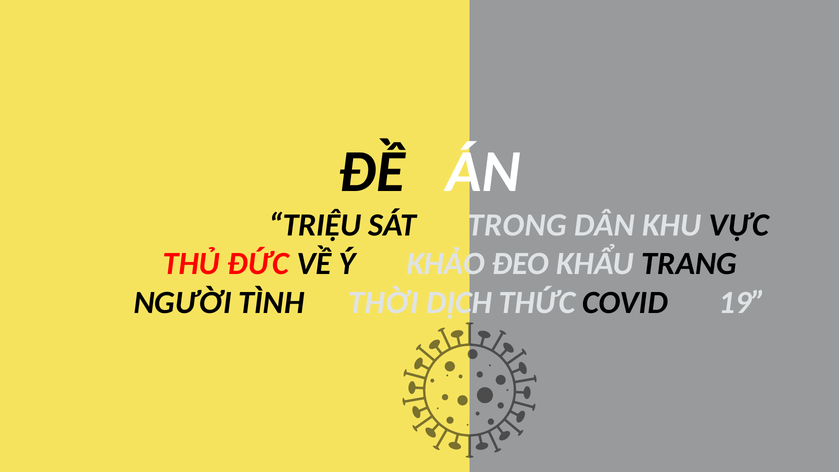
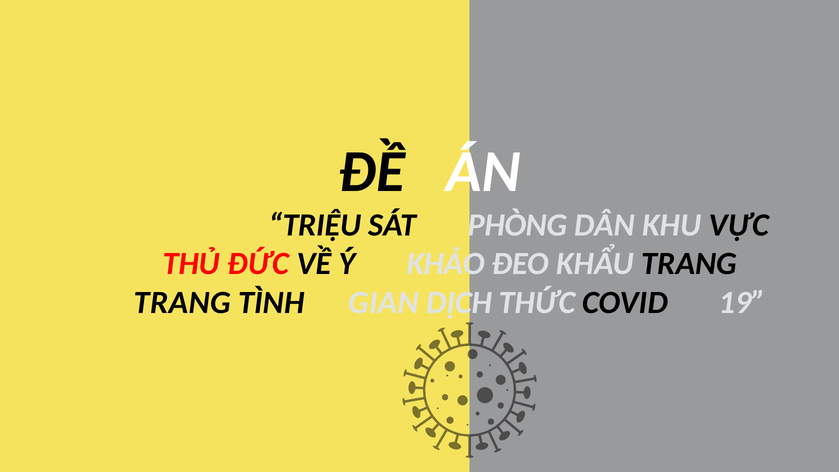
TRONG: TRONG -> PHÒNG
NGƯỜI at (183, 302): NGƯỜI -> TRANG
THỜI: THỜI -> GIAN
